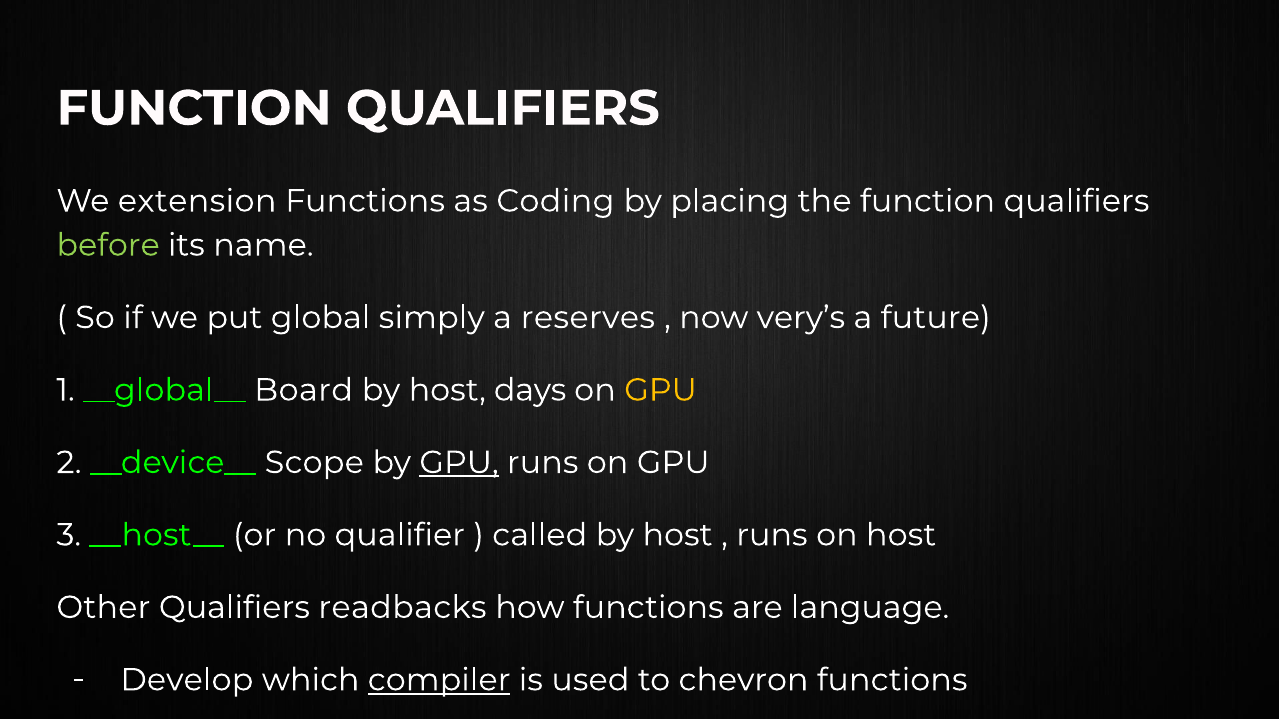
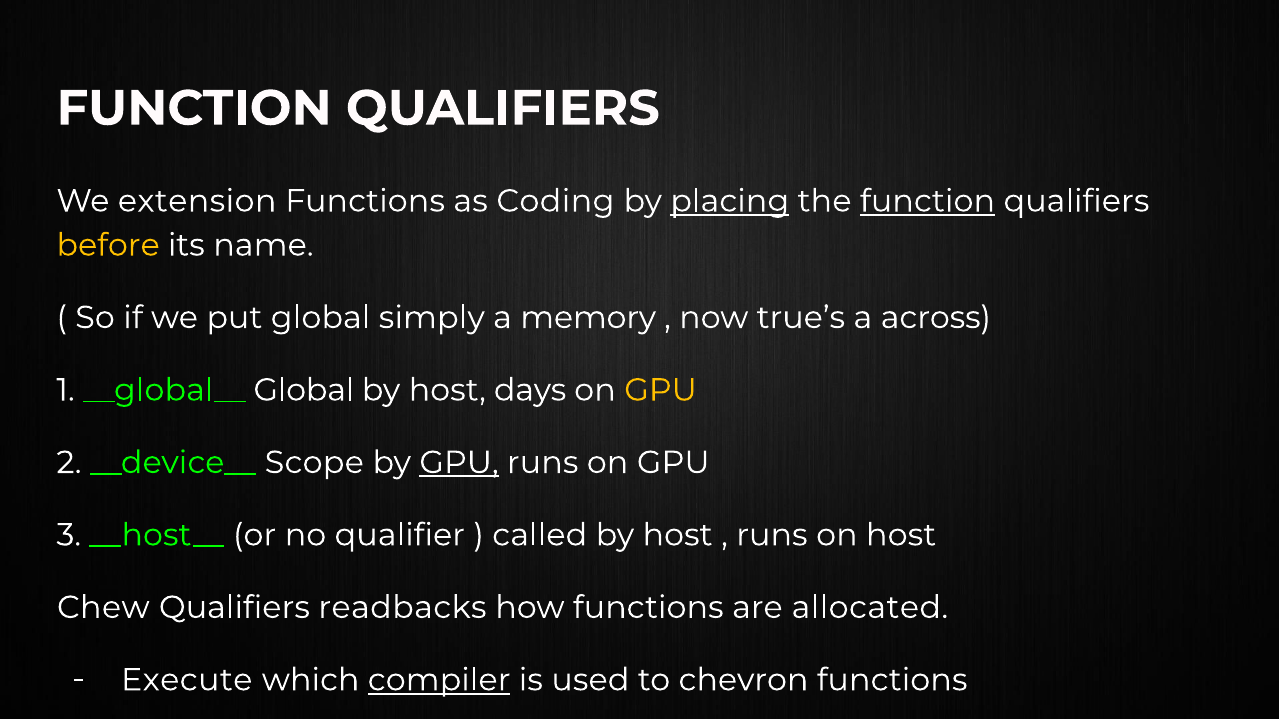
placing underline: none -> present
function at (928, 201) underline: none -> present
before colour: light green -> yellow
reserves: reserves -> memory
very’s: very’s -> true’s
future: future -> across
__global__ Board: Board -> Global
Other: Other -> Chew
language: language -> allocated
Develop: Develop -> Execute
